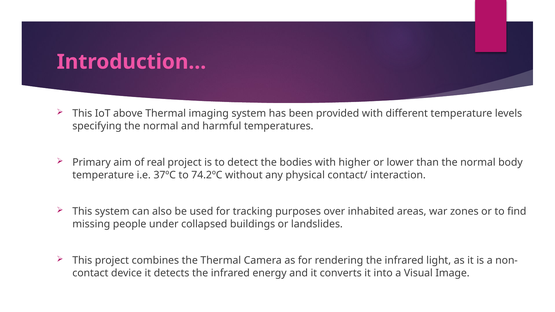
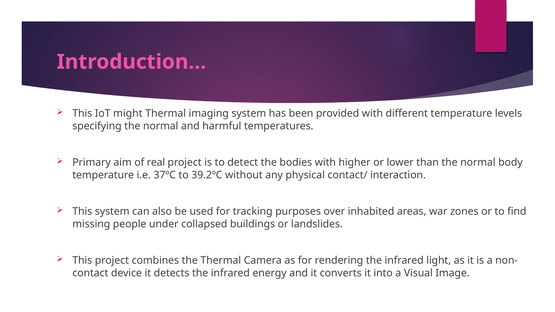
above: above -> might
74.2ºC: 74.2ºC -> 39.2ºC
